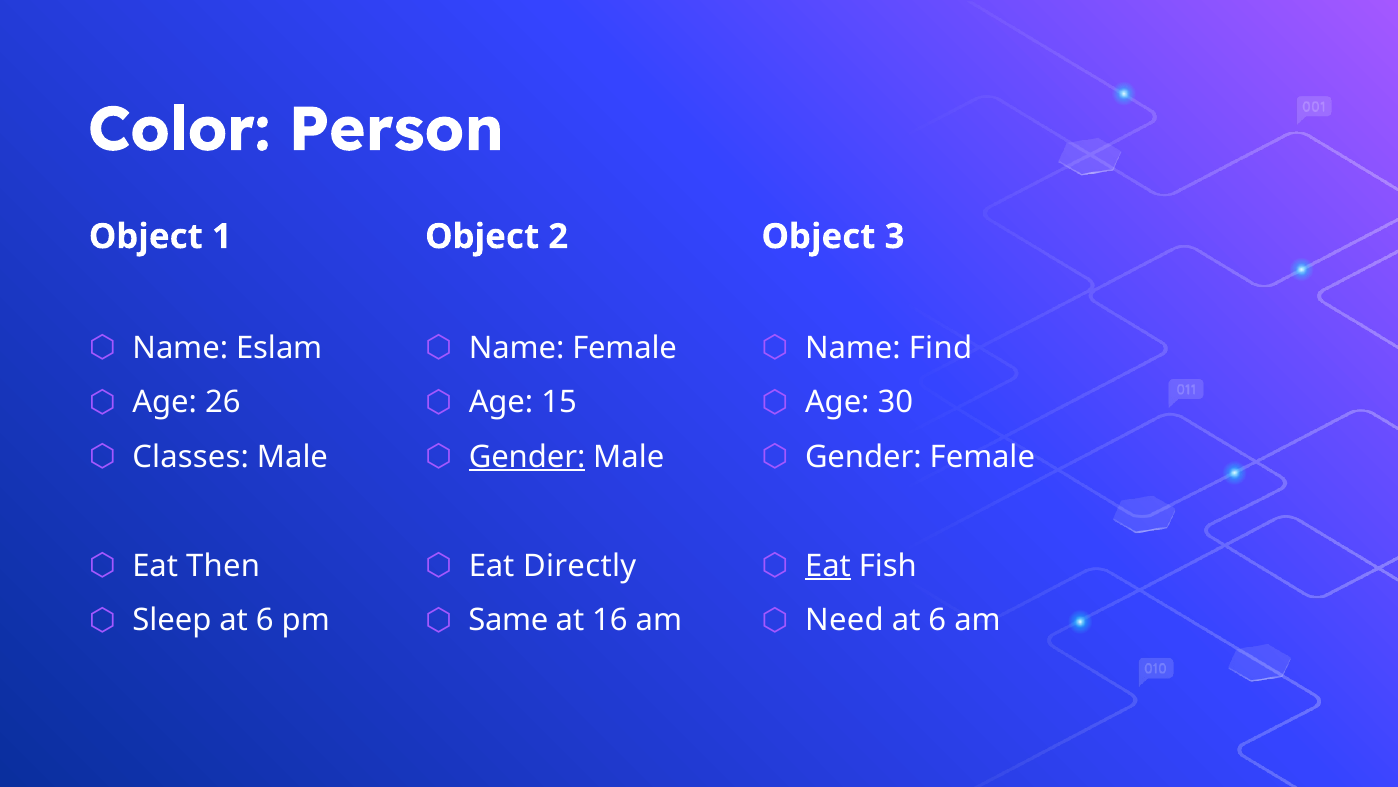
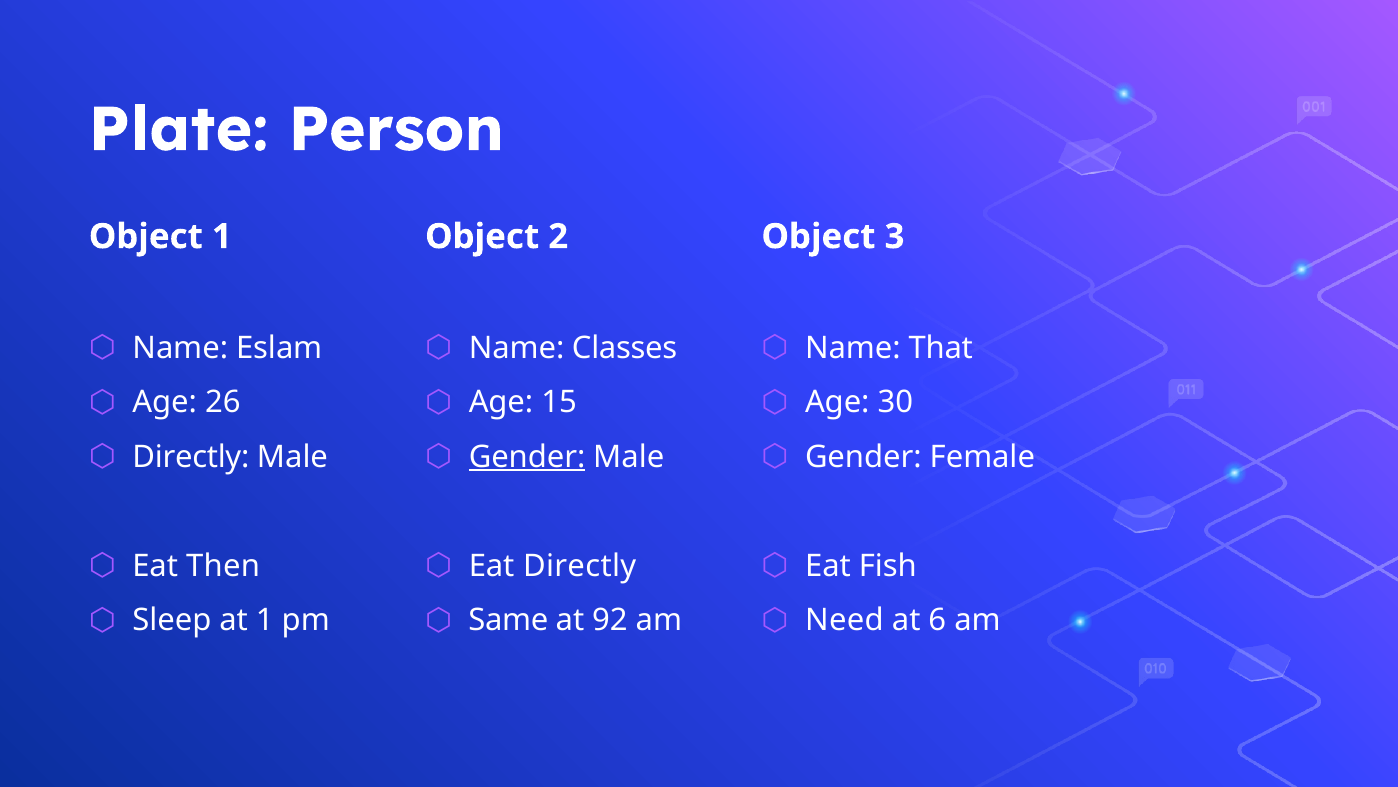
Color: Color -> Plate
Name Female: Female -> Classes
Find: Find -> That
Classes at (191, 456): Classes -> Directly
Eat at (828, 565) underline: present -> none
Sleep at 6: 6 -> 1
16: 16 -> 92
